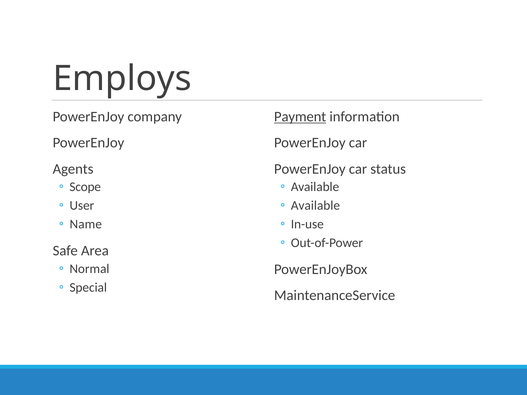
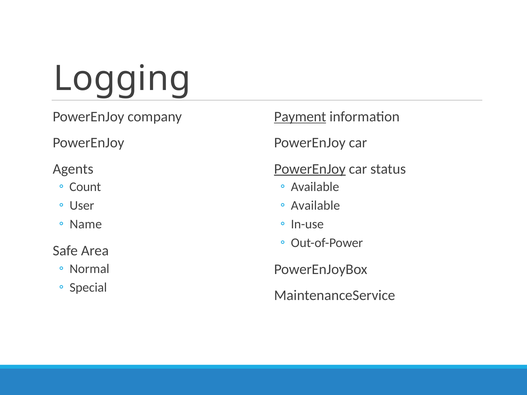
Employs: Employs -> Logging
PowerEnJoy at (310, 169) underline: none -> present
Scope: Scope -> Count
